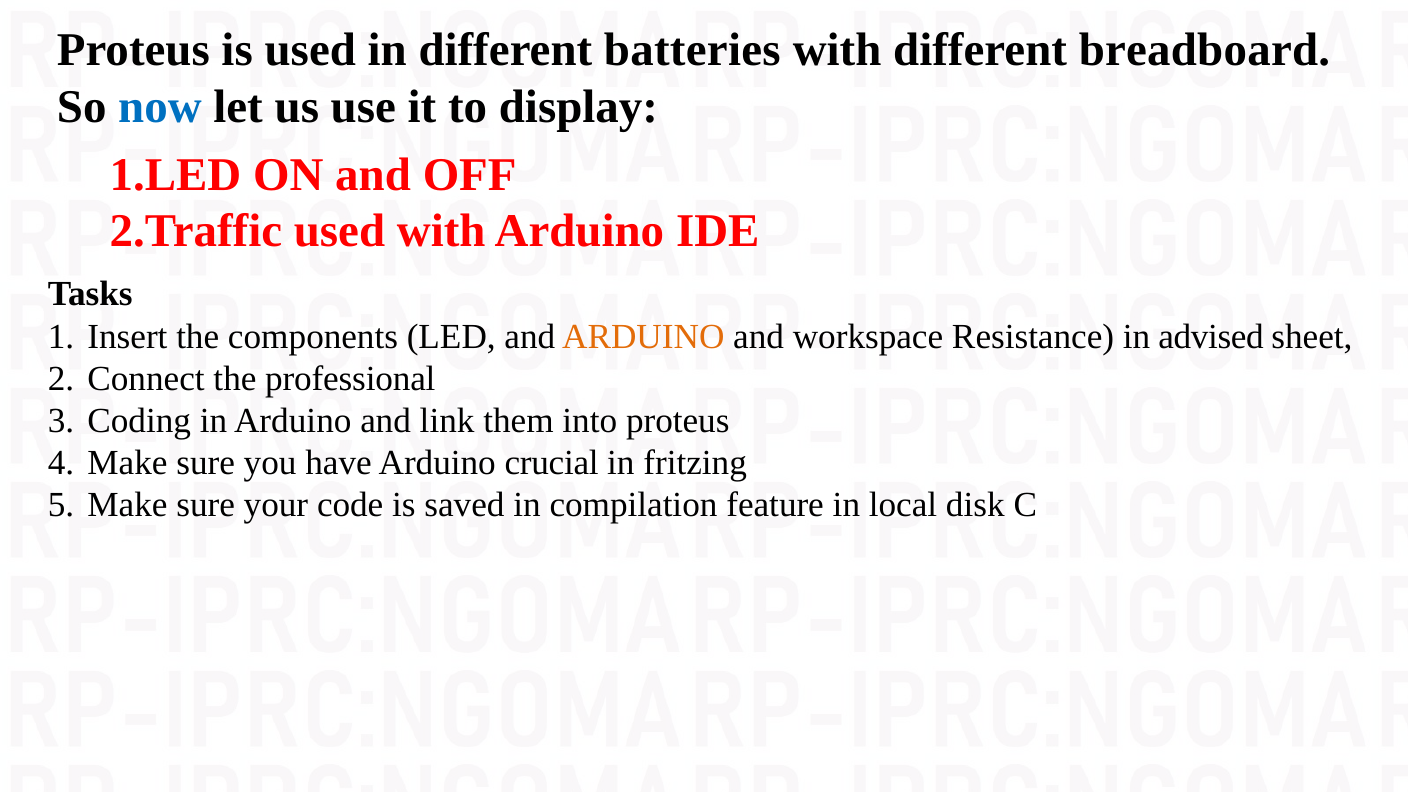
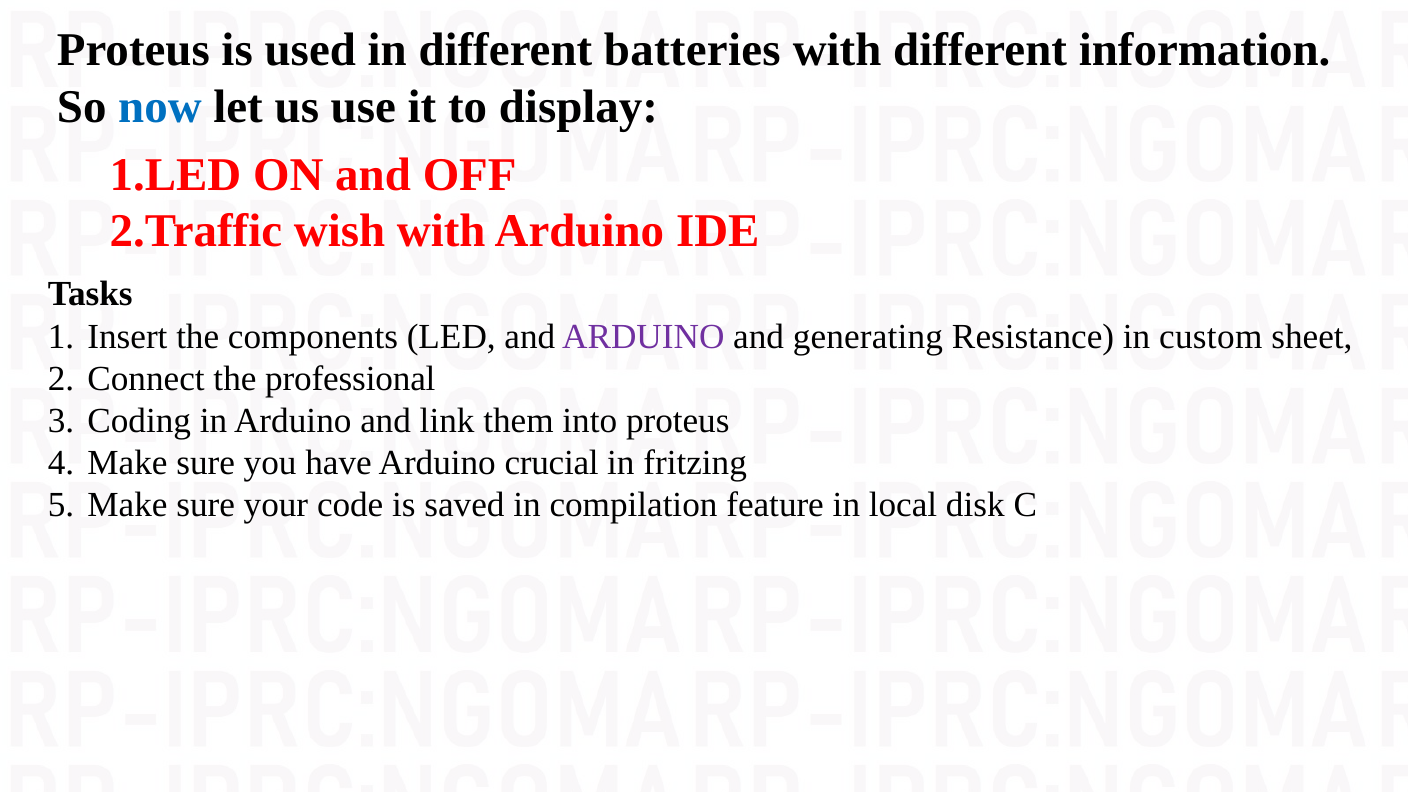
breadboard: breadboard -> information
used at (340, 231): used -> wish
ARDUINO at (643, 336) colour: orange -> purple
workspace: workspace -> generating
advised: advised -> custom
